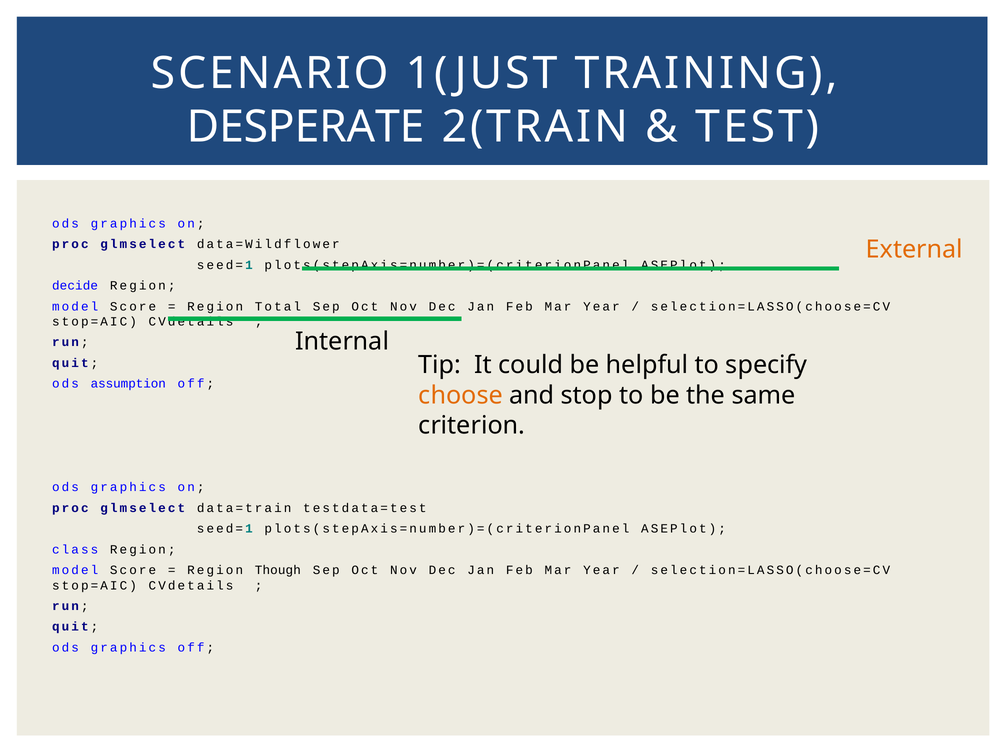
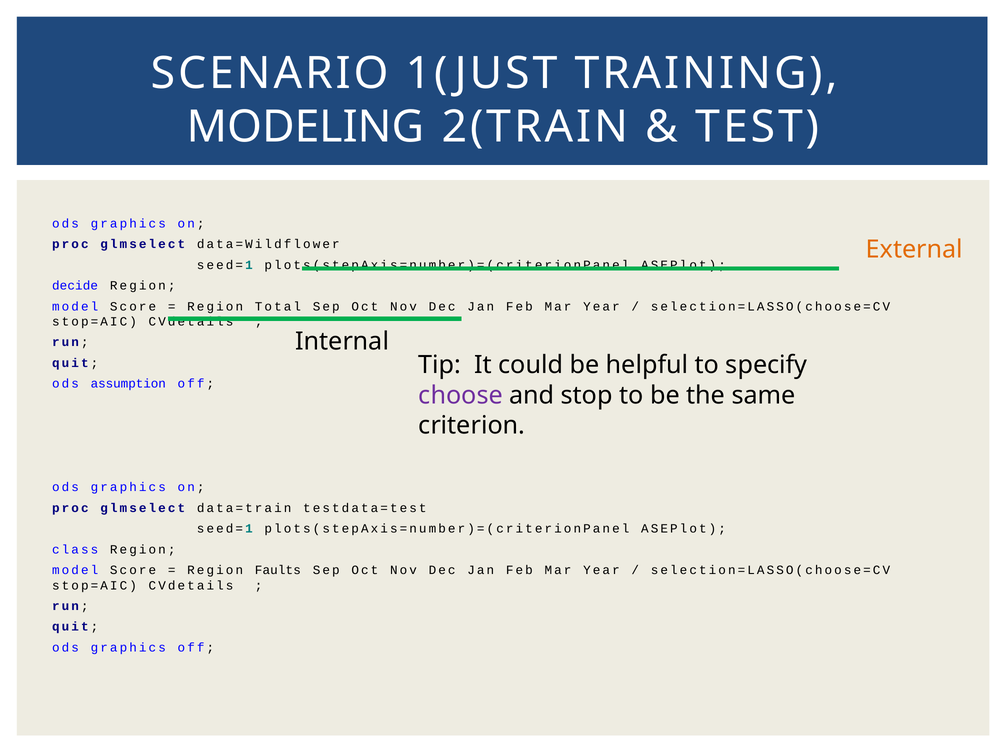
DESPERATE: DESPERATE -> MODELING
choose colour: orange -> purple
Though: Though -> Faults
